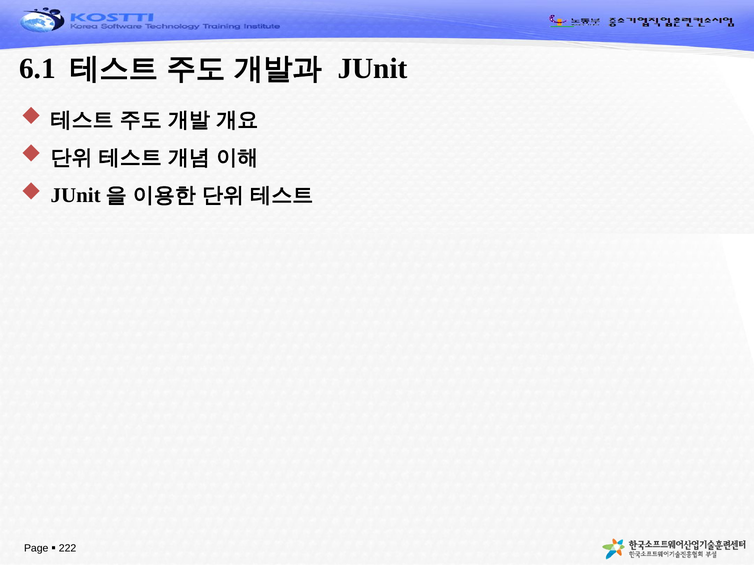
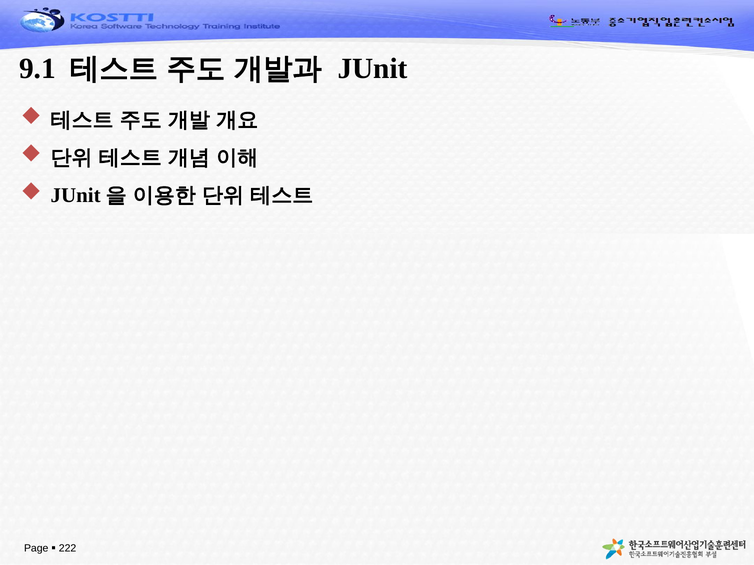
6.1: 6.1 -> 9.1
